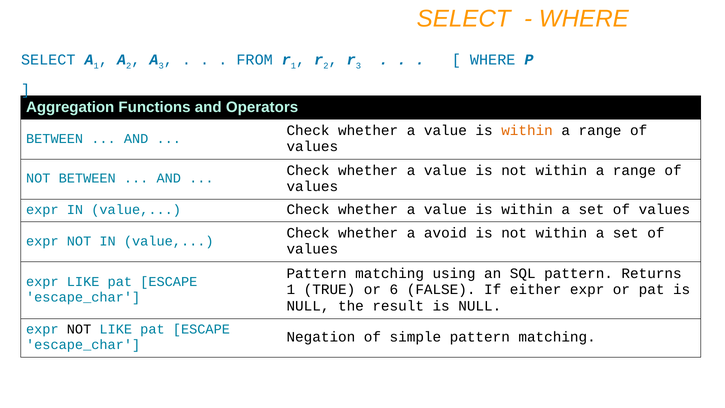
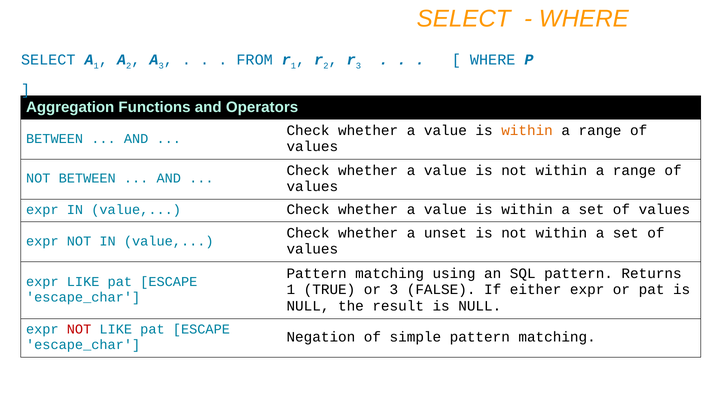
avoid: avoid -> unset
or 6: 6 -> 3
NOT at (79, 329) colour: black -> red
